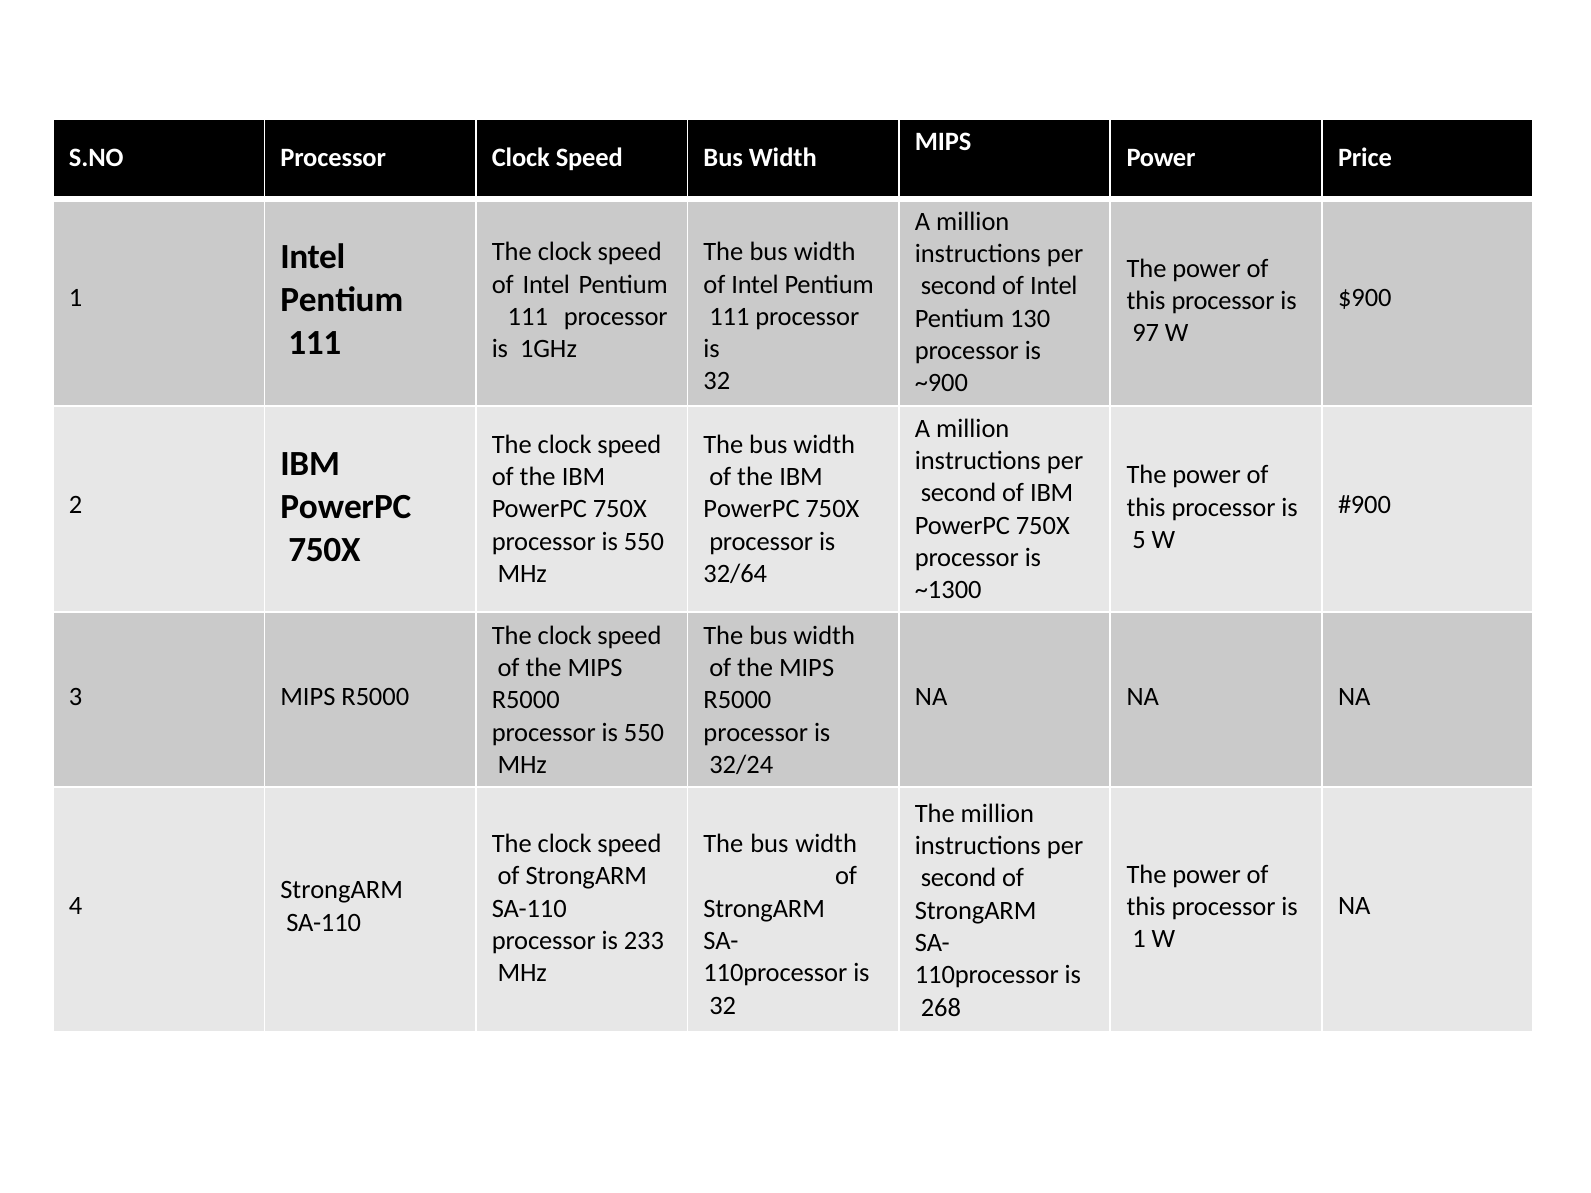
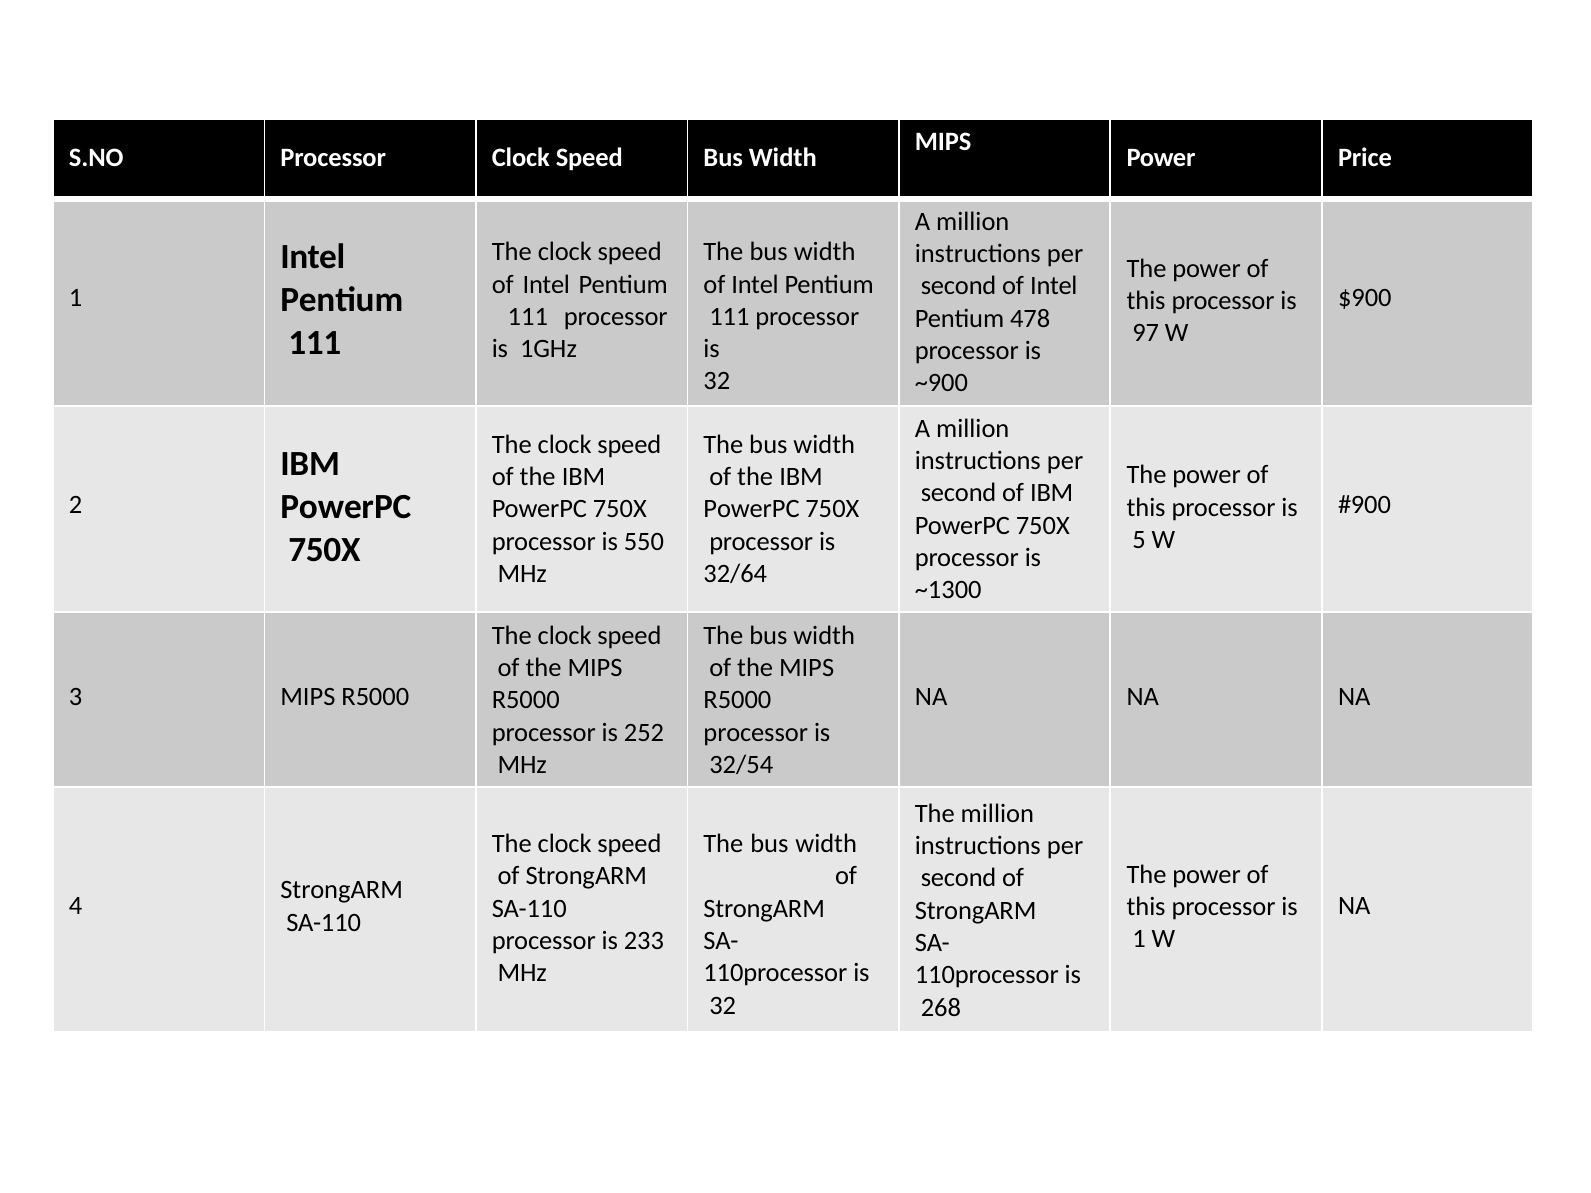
130: 130 -> 478
550 at (644, 732): 550 -> 252
32/24: 32/24 -> 32/54
